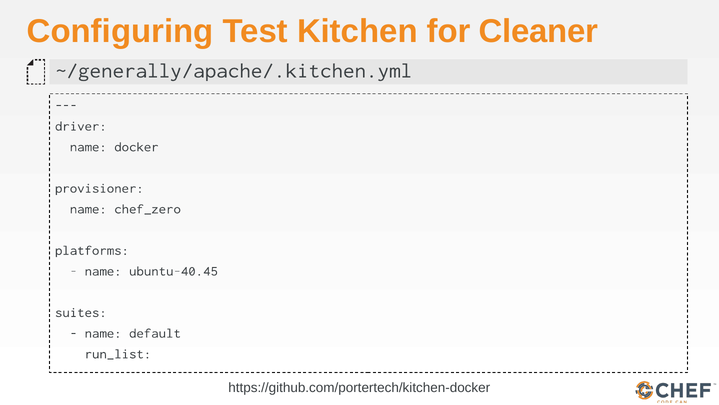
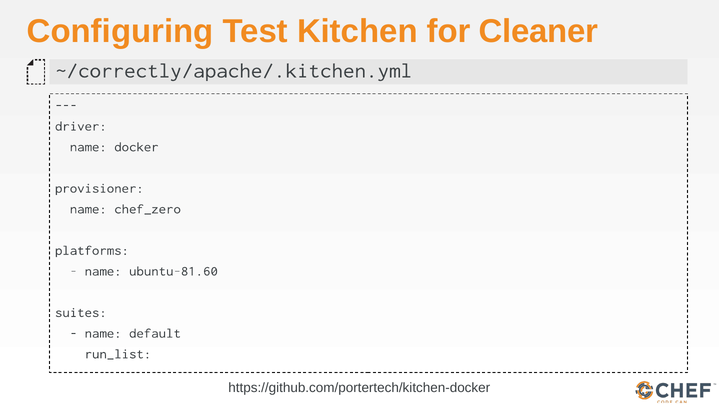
~/generally/apache/.kitchen.yml: ~/generally/apache/.kitchen.yml -> ~/correctly/apache/.kitchen.yml
ubuntu-40.45: ubuntu-40.45 -> ubuntu-81.60
